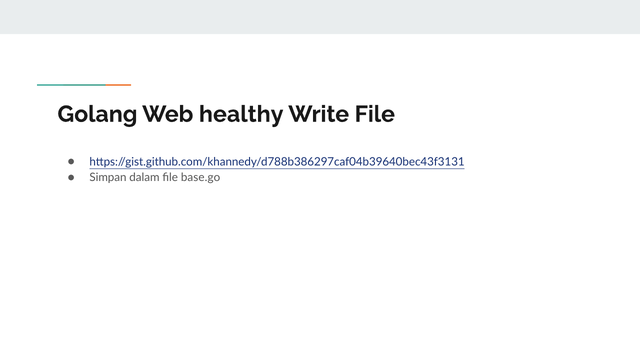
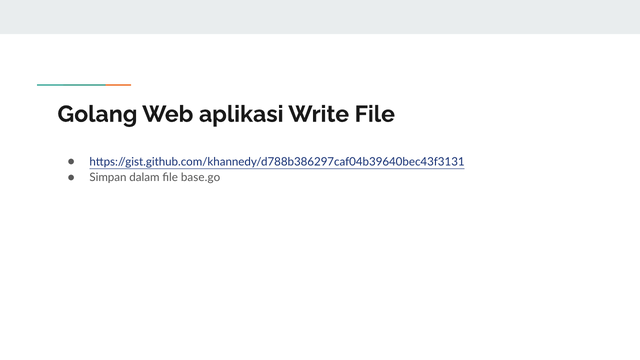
healthy: healthy -> aplikasi
